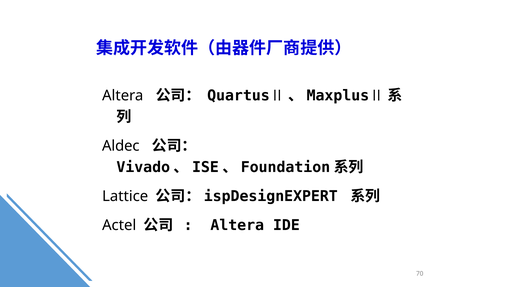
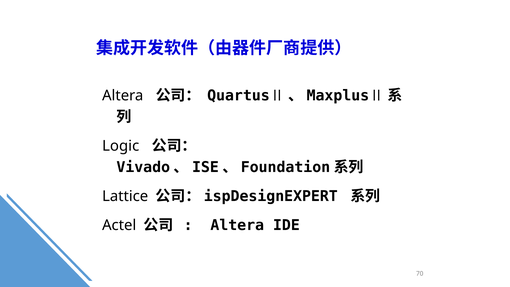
Aldec: Aldec -> Logic
